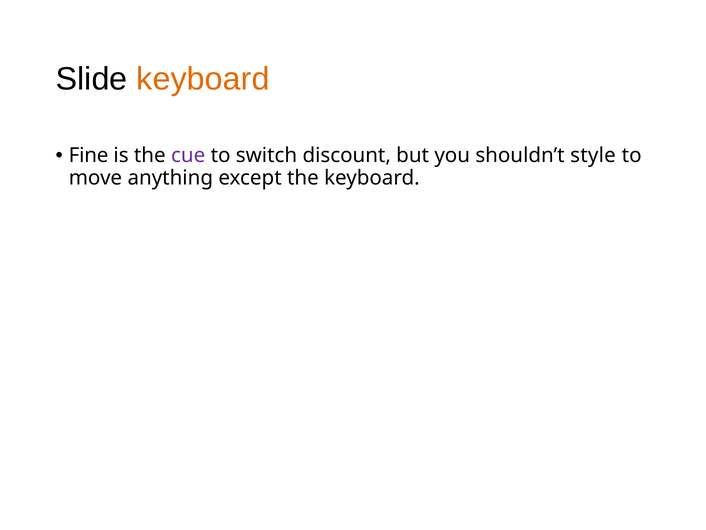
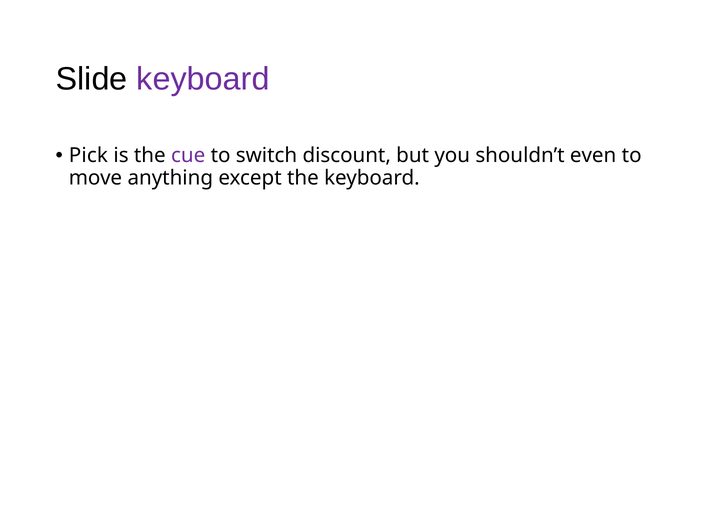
keyboard at (203, 79) colour: orange -> purple
Fine: Fine -> Pick
style: style -> even
